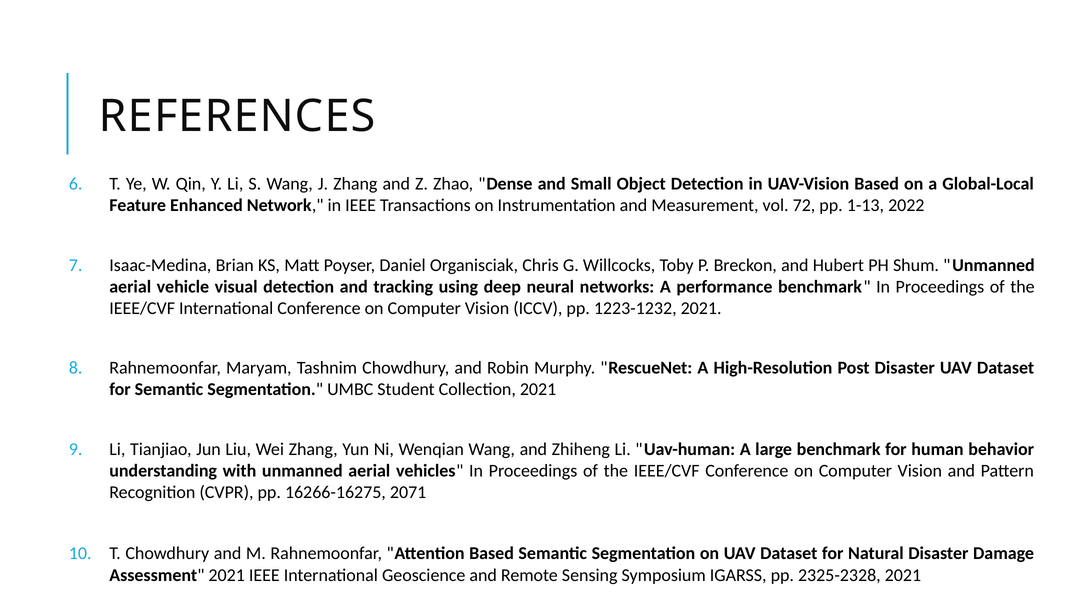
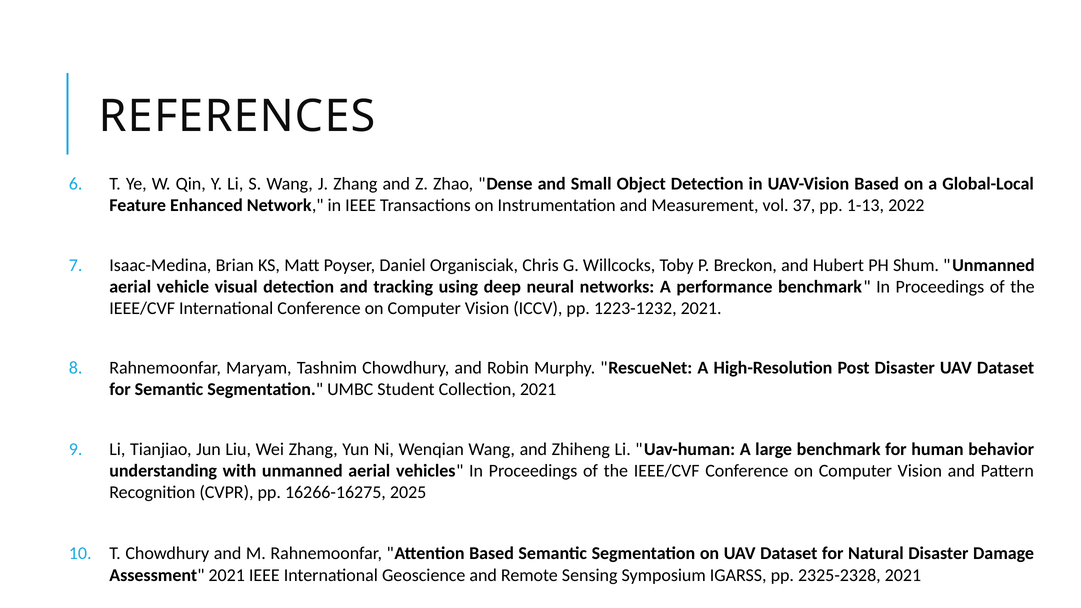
72: 72 -> 37
2071: 2071 -> 2025
